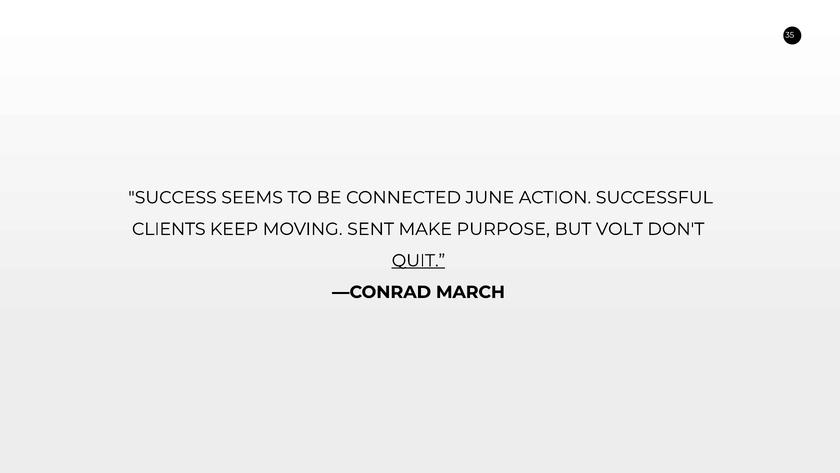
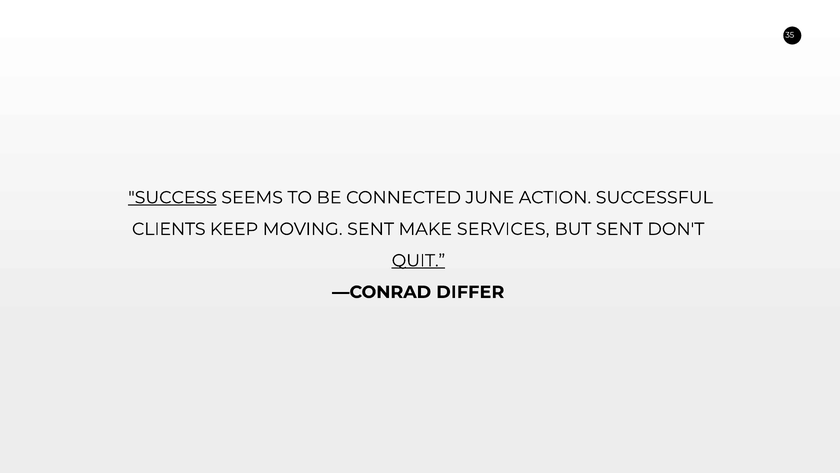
SUCCESS underline: none -> present
PURPOSE: PURPOSE -> SERVICES
BUT VOLT: VOLT -> SENT
MARCH: MARCH -> DIFFER
